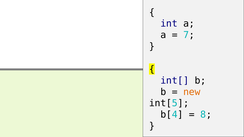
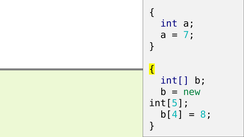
new colour: orange -> green
